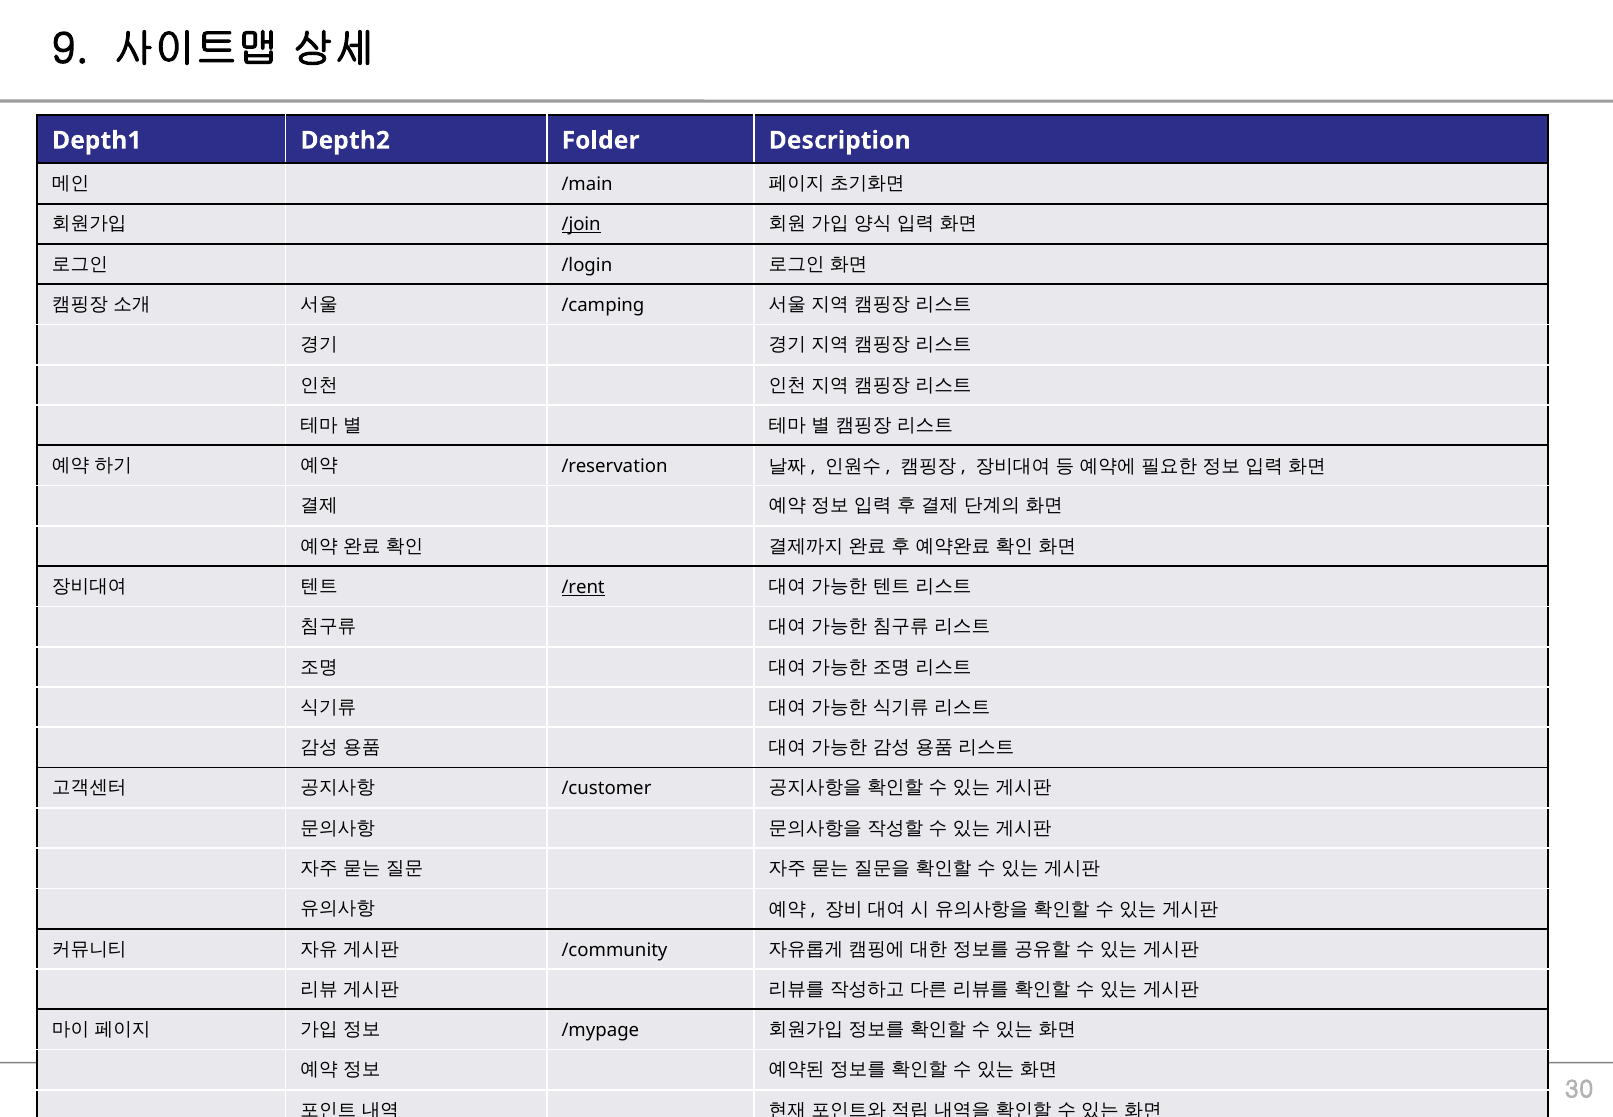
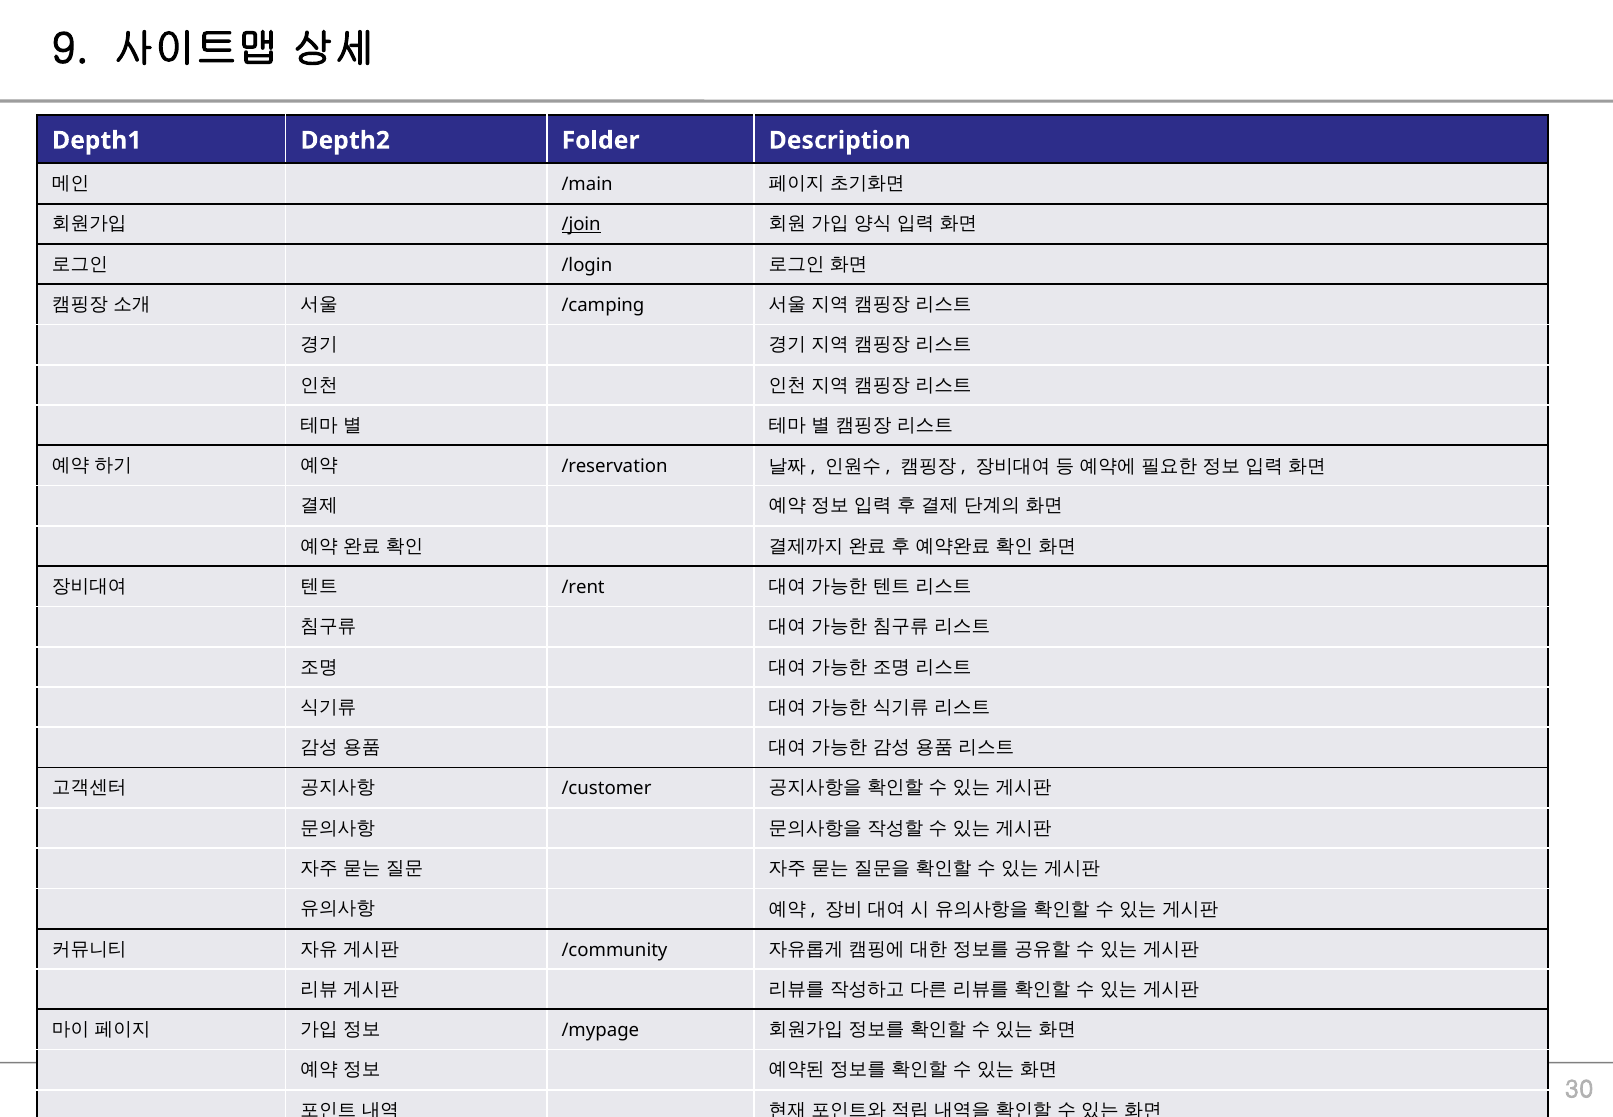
/rent underline: present -> none
